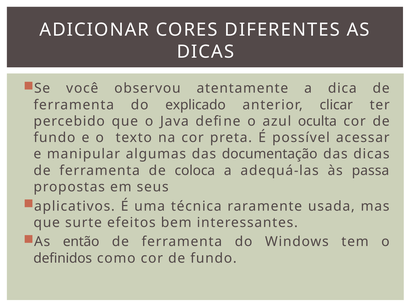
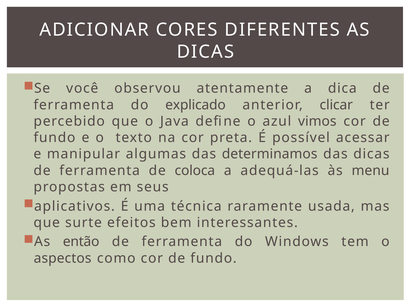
oculta: oculta -> vimos
documentação: documentação -> determinamos
passa: passa -> menu
definidos: definidos -> aspectos
